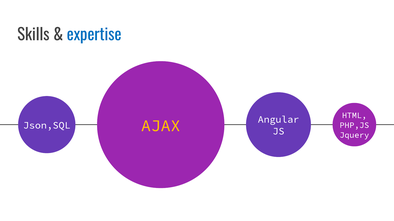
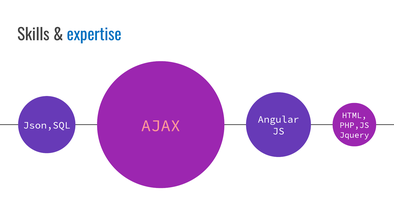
AJAX colour: yellow -> pink
